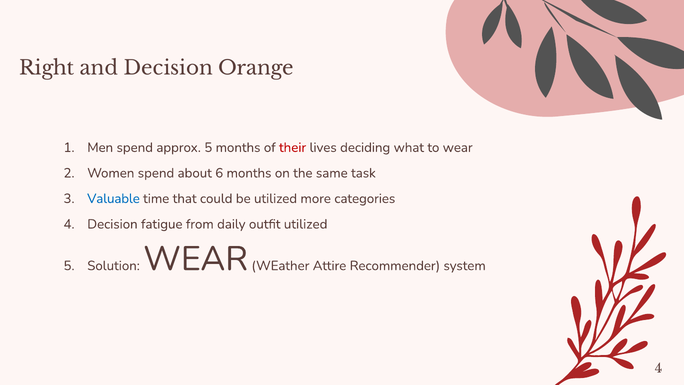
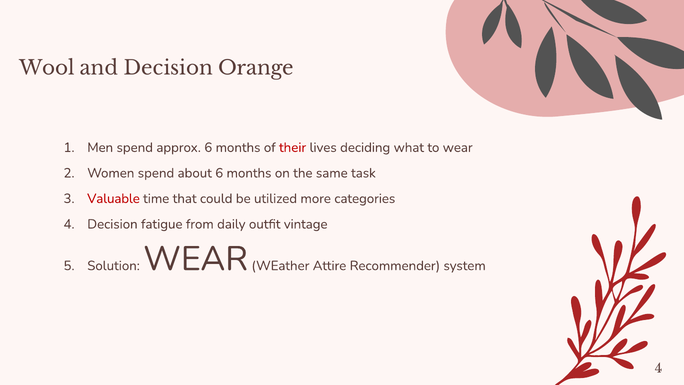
Right: Right -> Wool
approx 5: 5 -> 6
Valuable colour: blue -> red
outfit utilized: utilized -> vintage
